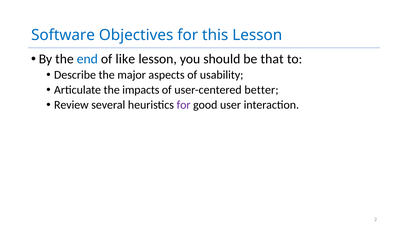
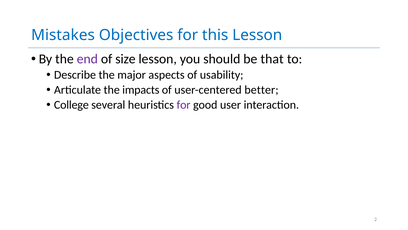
Software: Software -> Mistakes
end colour: blue -> purple
like: like -> size
Review: Review -> College
